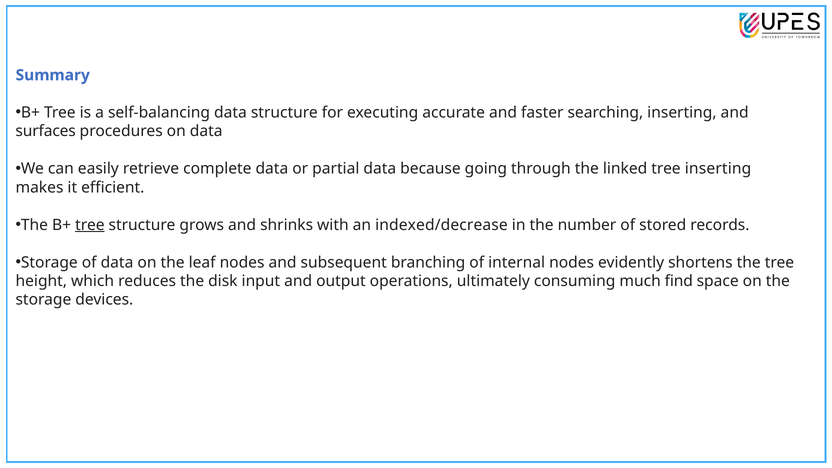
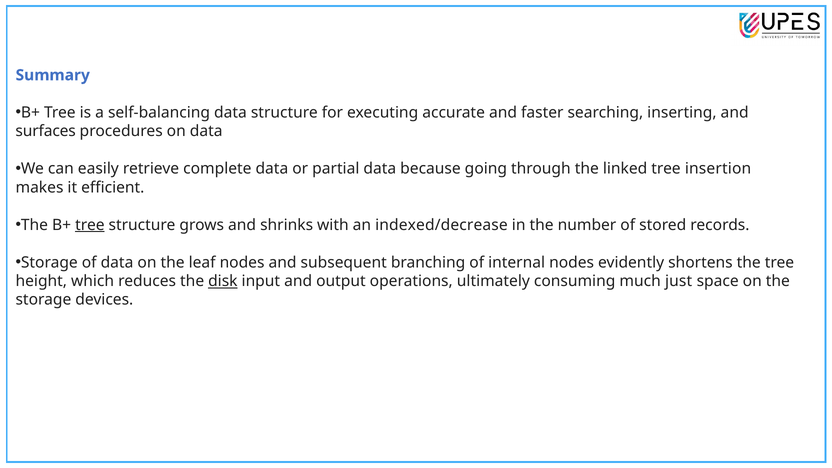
tree inserting: inserting -> insertion
disk underline: none -> present
find: find -> just
